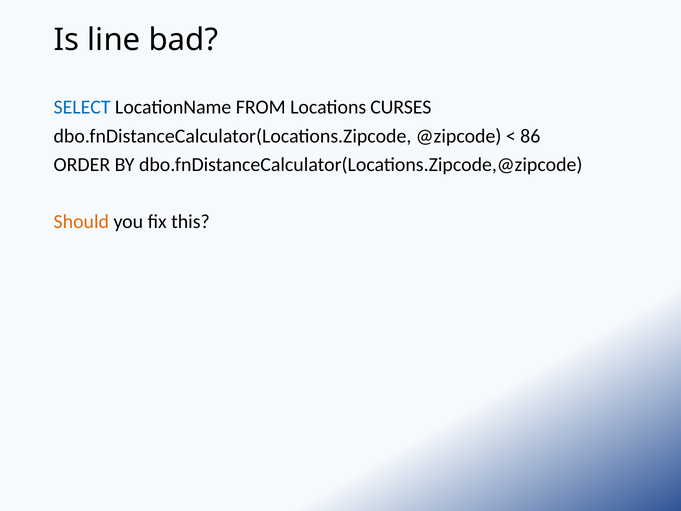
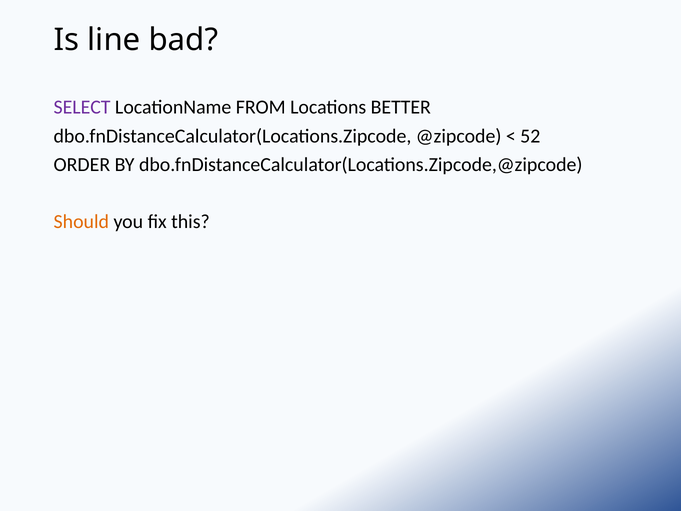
SELECT colour: blue -> purple
CURSES: CURSES -> BETTER
86: 86 -> 52
